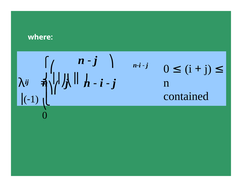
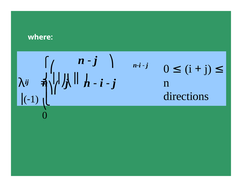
contained: contained -> directions
